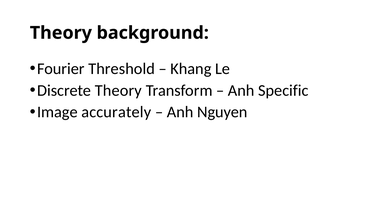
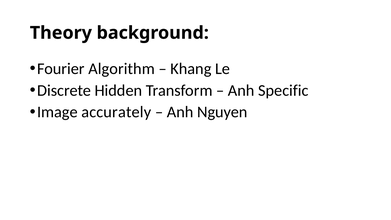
Threshold: Threshold -> Algorithm
Discrete Theory: Theory -> Hidden
